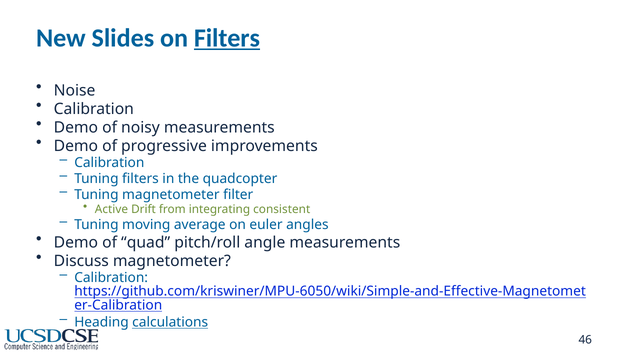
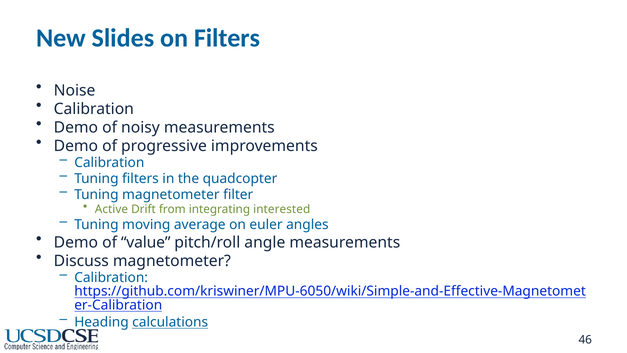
Filters at (227, 38) underline: present -> none
consistent: consistent -> interested
quad: quad -> value
